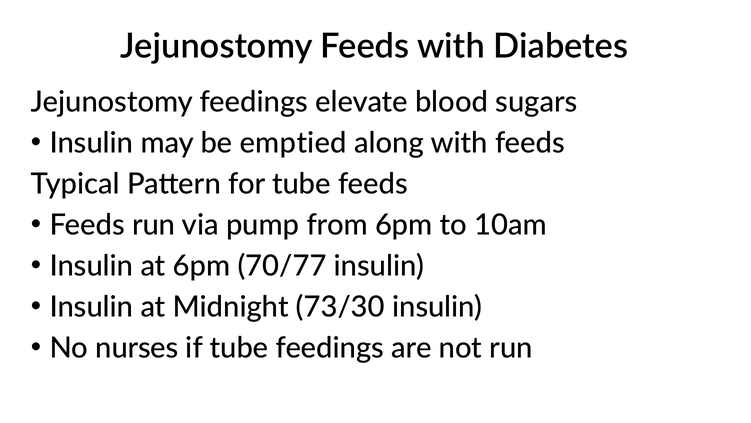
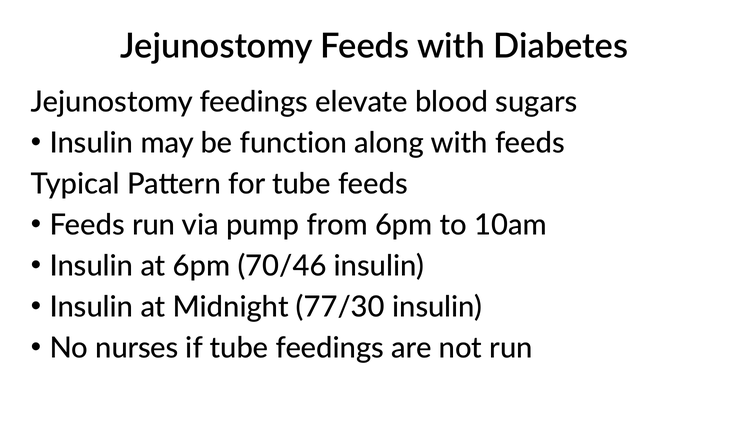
emptied: emptied -> function
70/77: 70/77 -> 70/46
73/30: 73/30 -> 77/30
